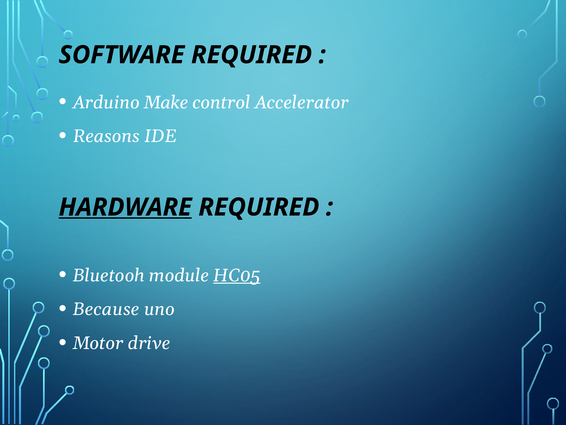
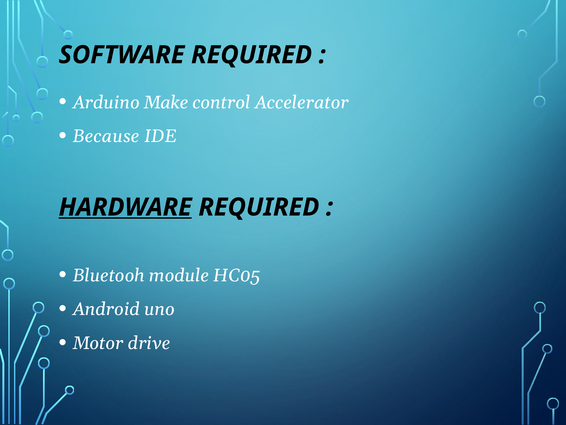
Reasons: Reasons -> Because
HC05 underline: present -> none
Because: Because -> Android
